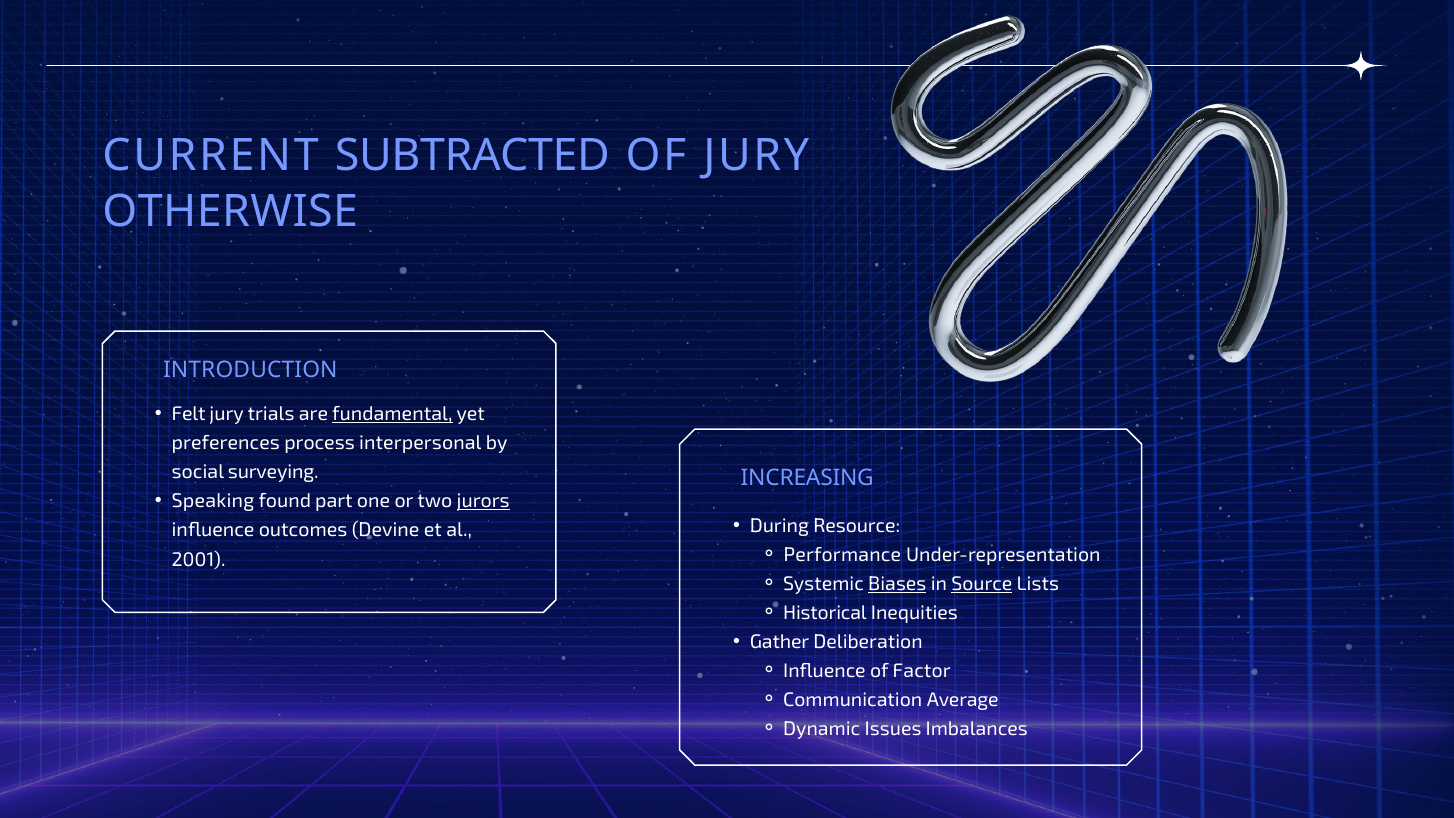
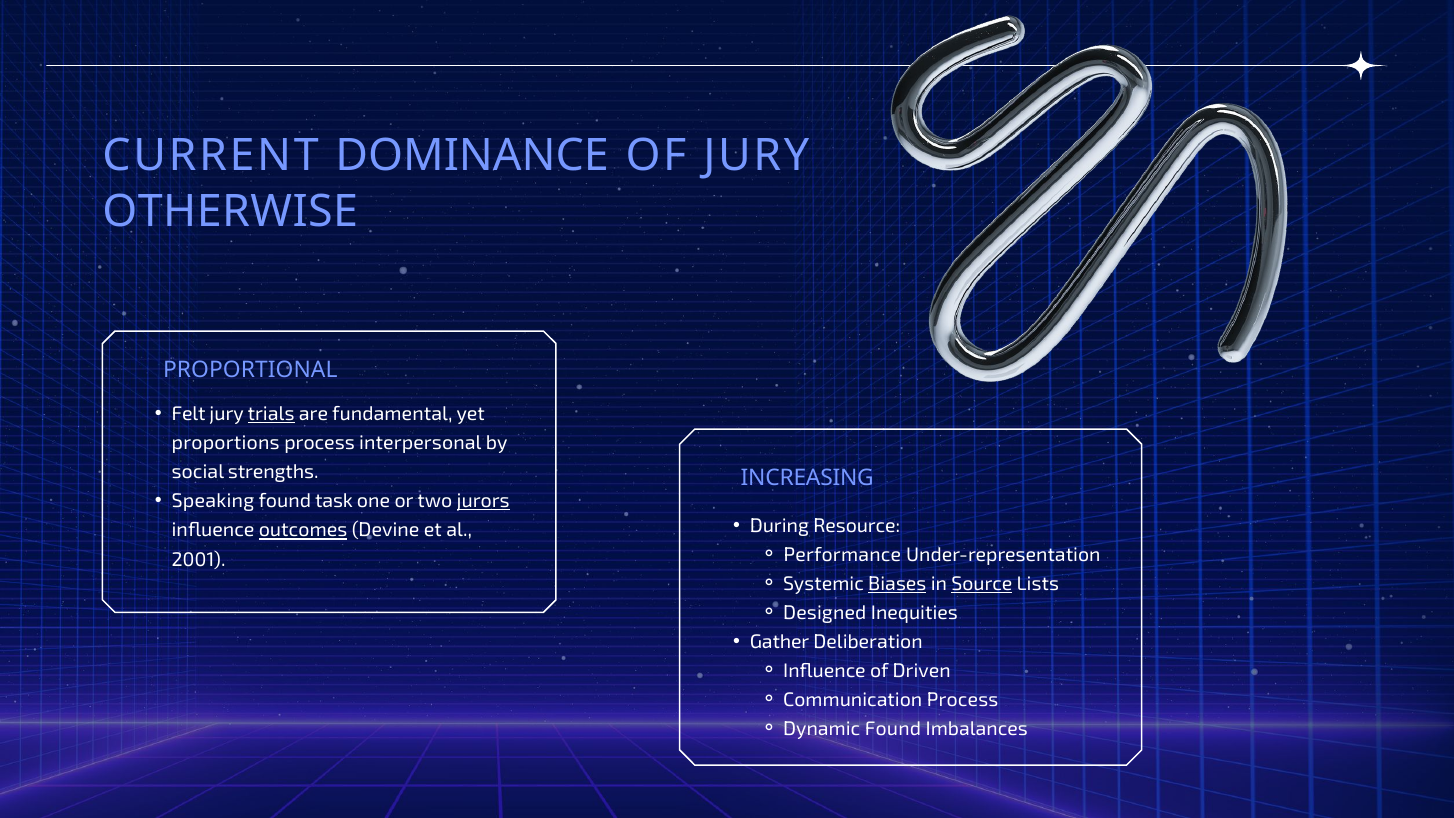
SUBTRACTED: SUBTRACTED -> DOMINANCE
INTRODUCTION: INTRODUCTION -> PROPORTIONAL
trials underline: none -> present
fundamental underline: present -> none
preferences: preferences -> proportions
surveying: surveying -> strengths
part: part -> task
outcomes underline: none -> present
Historical: Historical -> Designed
Factor: Factor -> Driven
Communication Average: Average -> Process
Dynamic Issues: Issues -> Found
